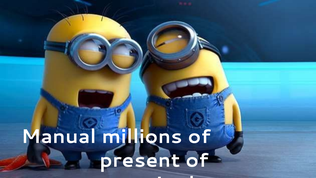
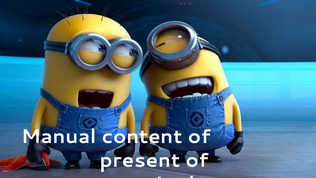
millions: millions -> content
